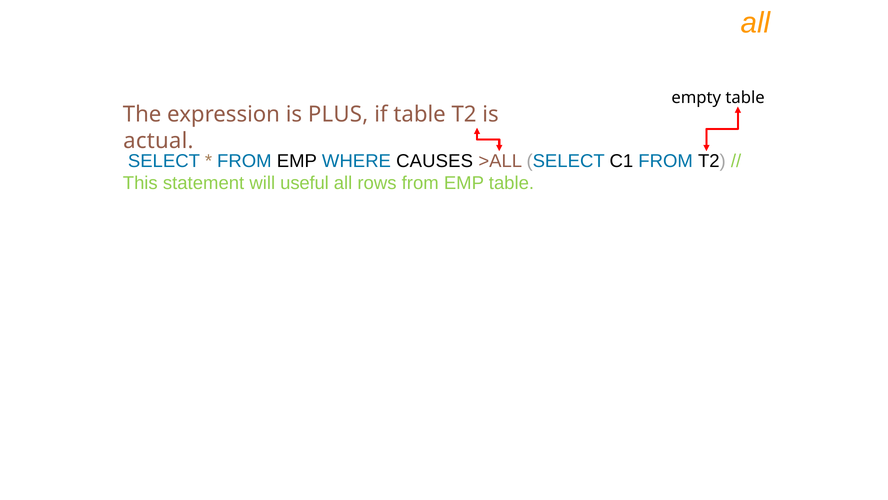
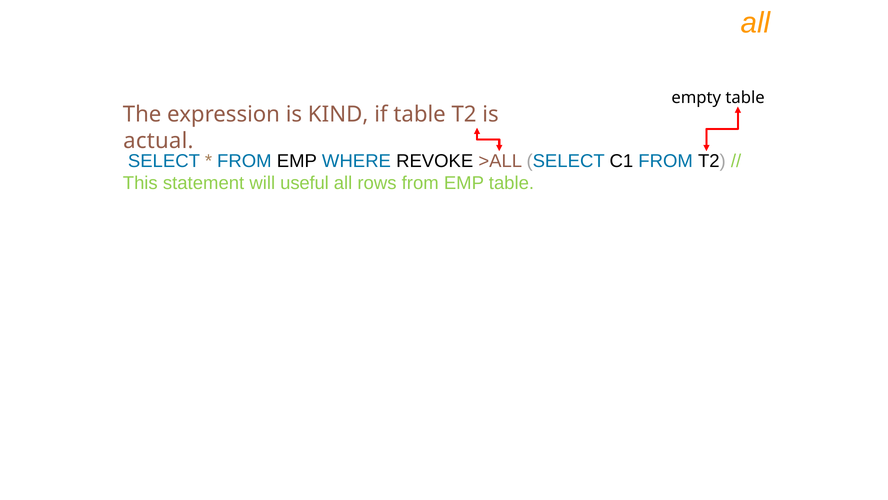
PLUS: PLUS -> KIND
CAUSES: CAUSES -> REVOKE
